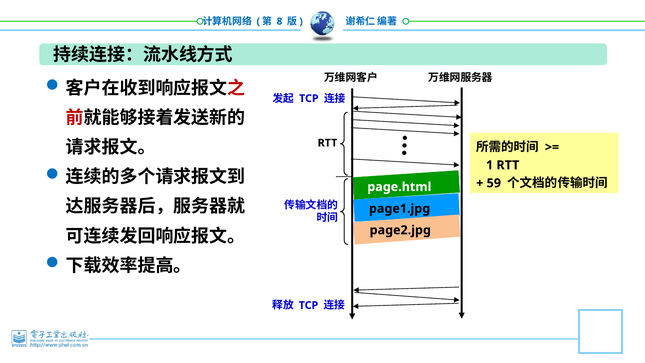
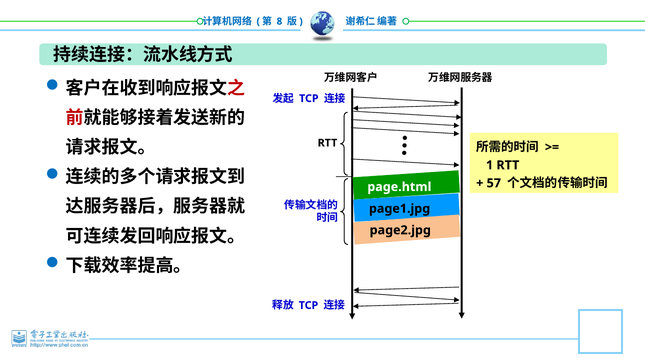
59: 59 -> 57
